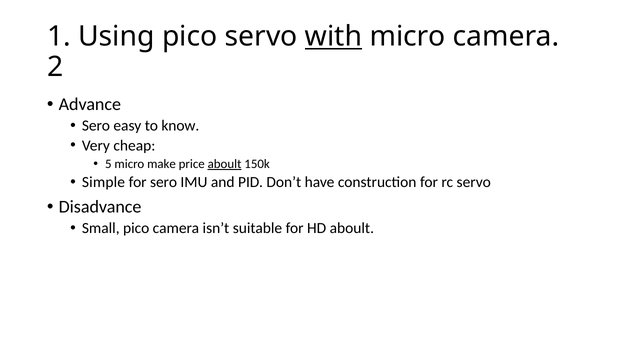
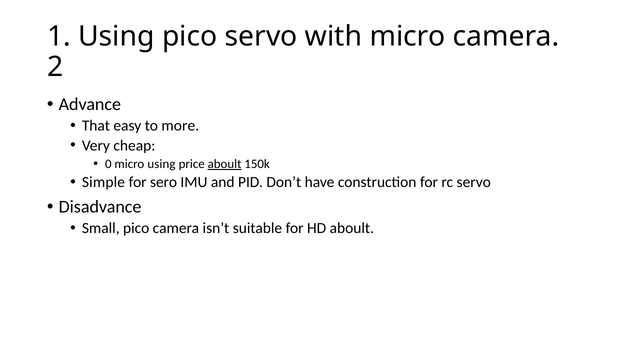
with underline: present -> none
Sero at (96, 126): Sero -> That
know: know -> more
5: 5 -> 0
micro make: make -> using
